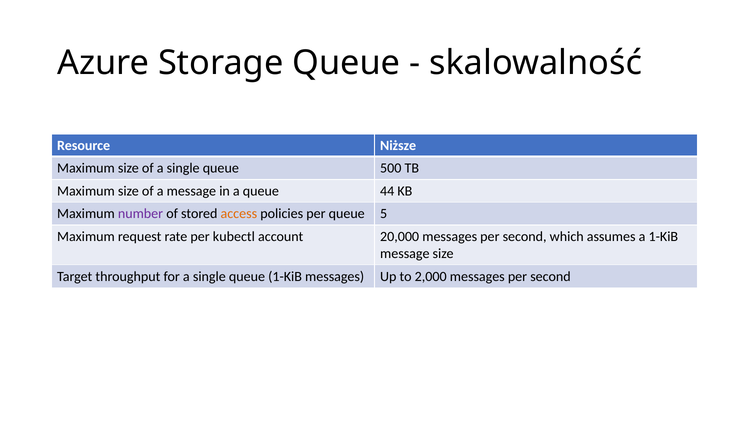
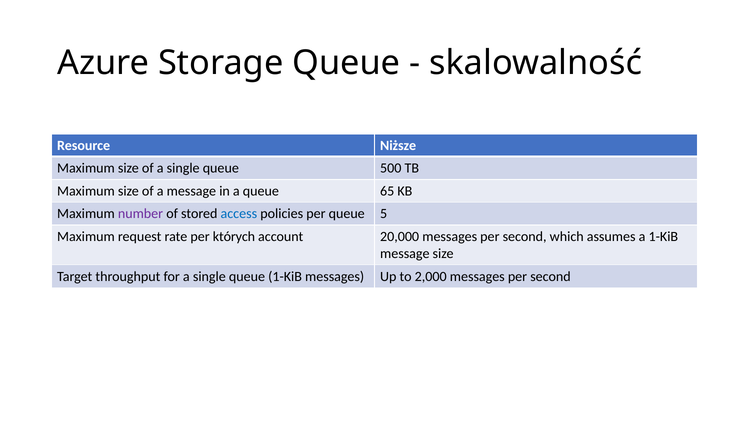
44: 44 -> 65
access colour: orange -> blue
kubectl: kubectl -> których
